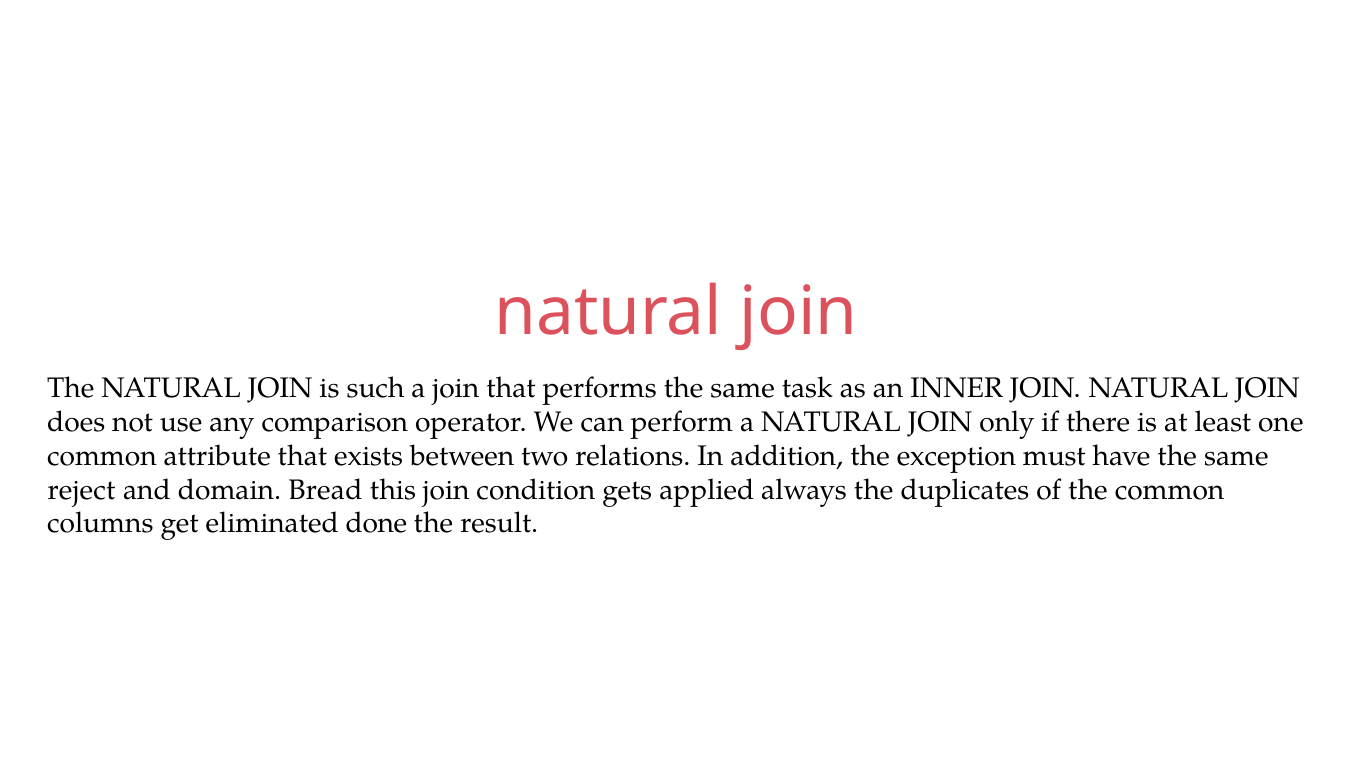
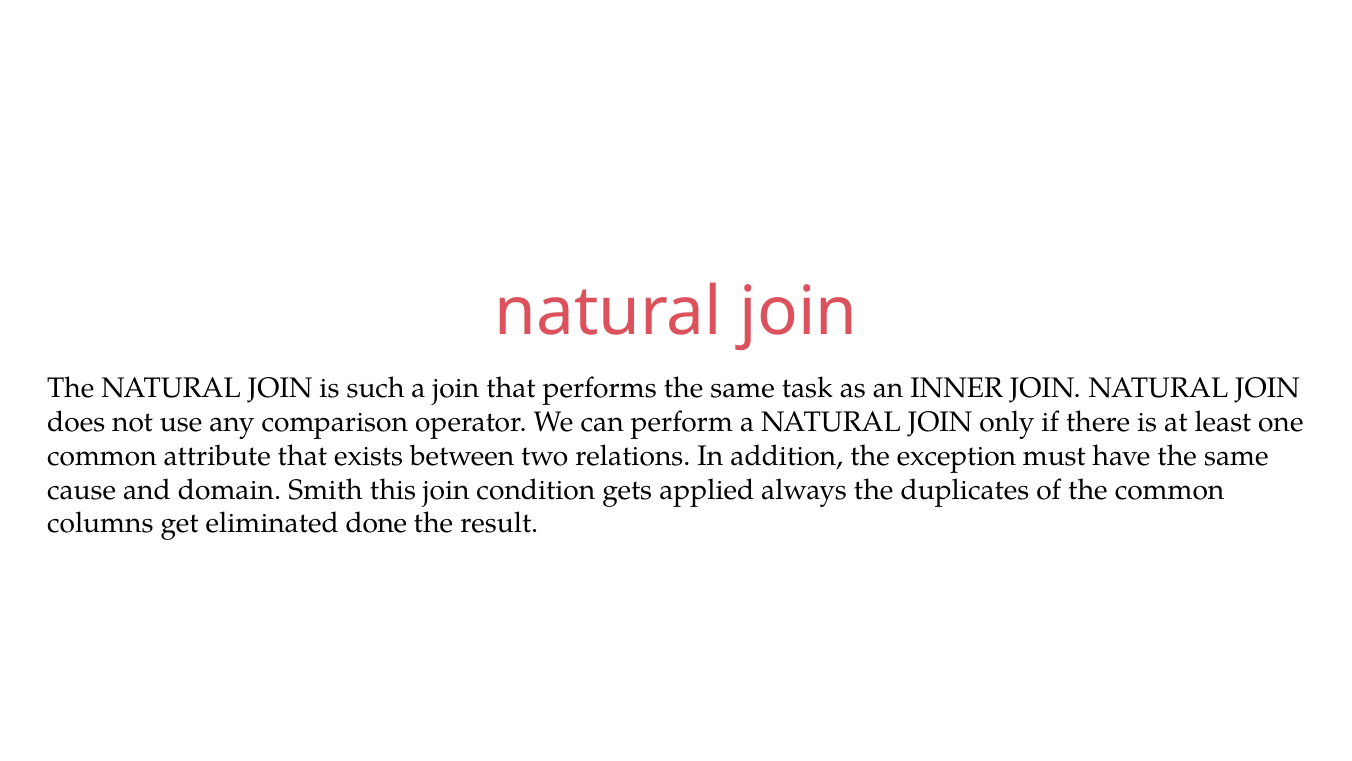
reject: reject -> cause
Bread: Bread -> Smith
